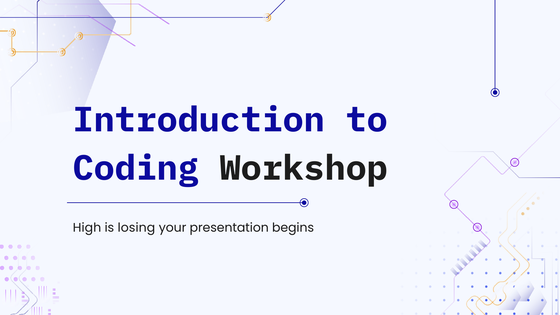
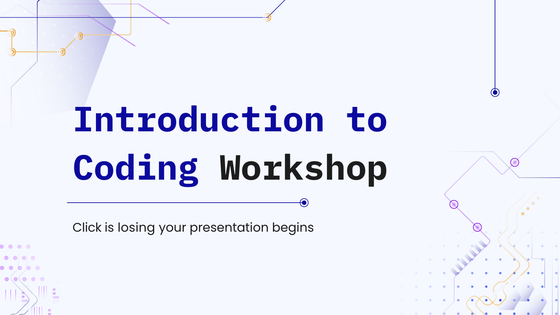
High: High -> Click
